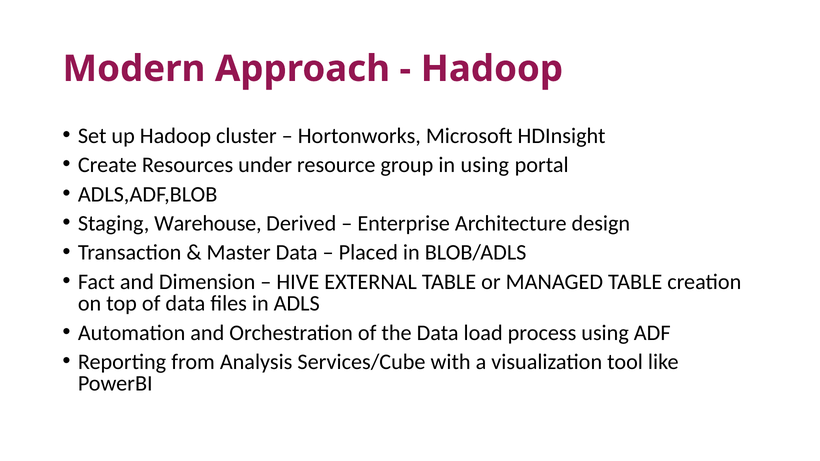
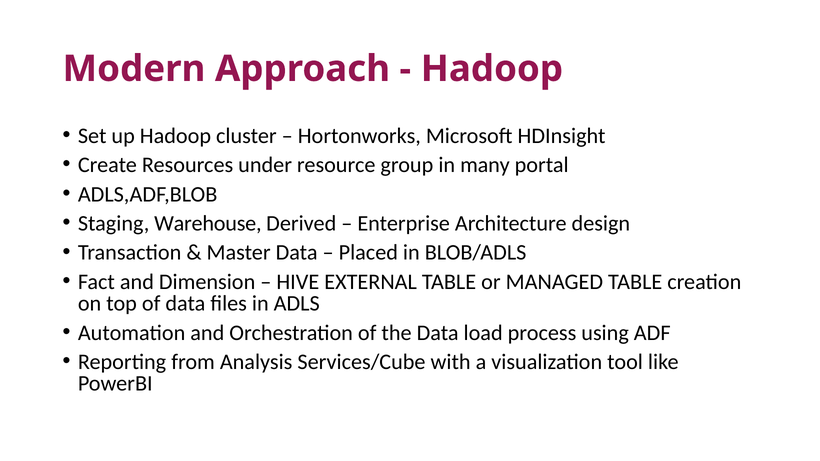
in using: using -> many
